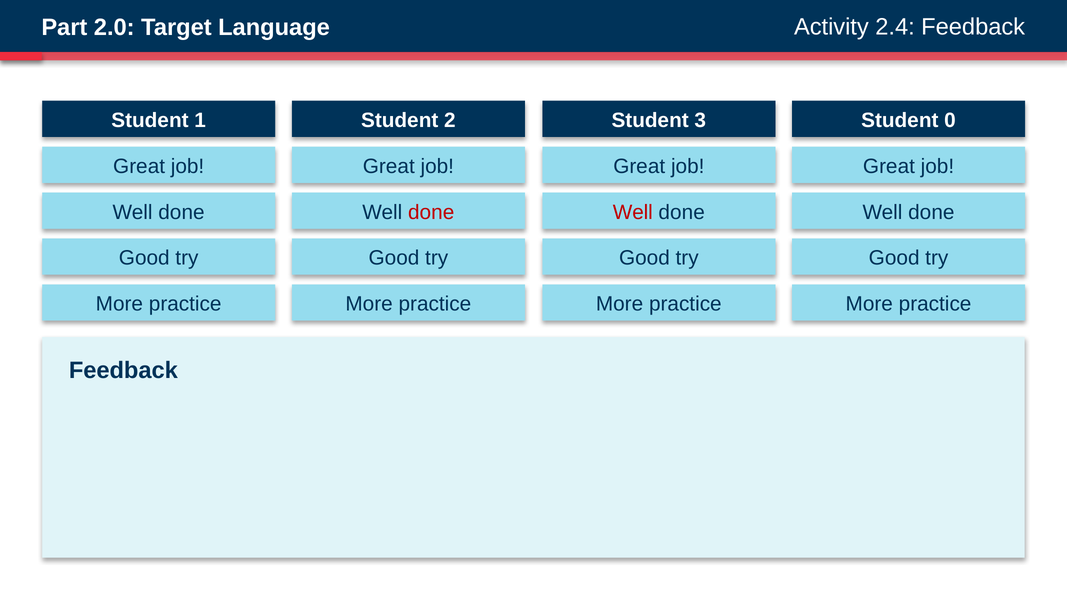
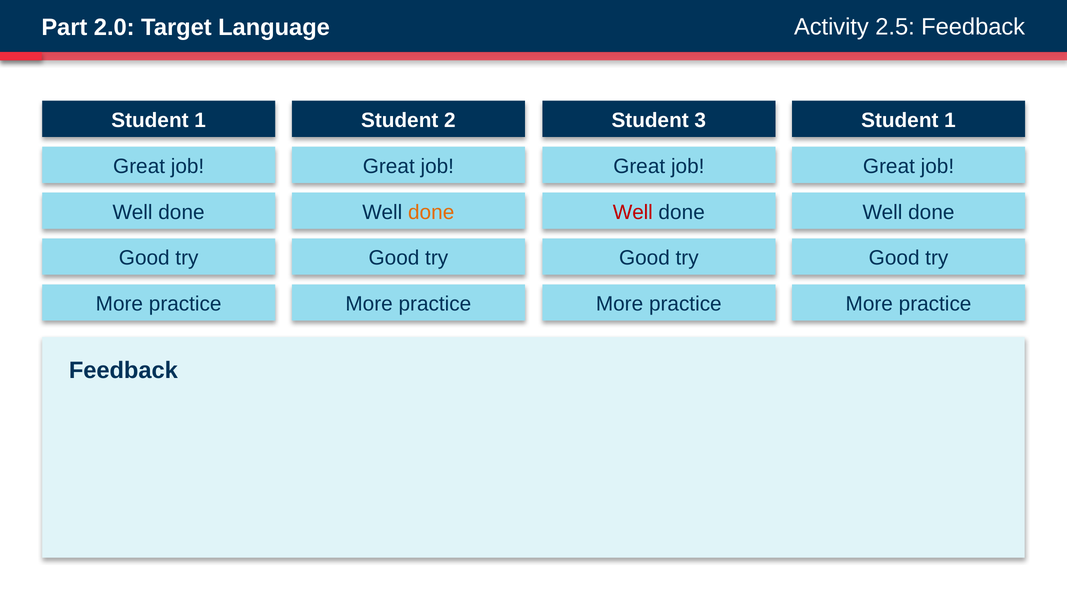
2.4: 2.4 -> 2.5
0 at (950, 120): 0 -> 1
done at (431, 212) colour: red -> orange
